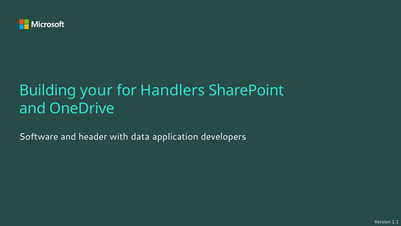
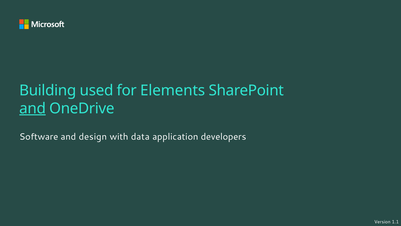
your: your -> used
Handlers: Handlers -> Elements
and at (33, 108) underline: none -> present
header: header -> design
